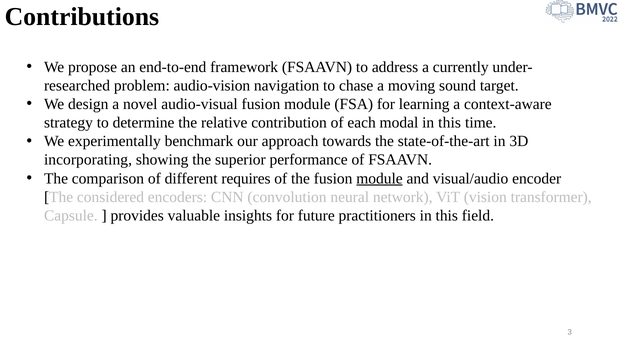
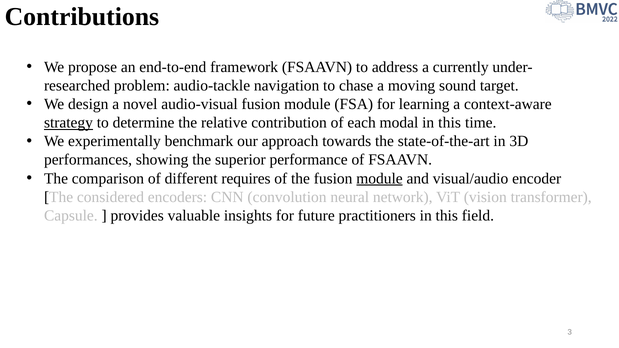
audio-vision: audio-vision -> audio-tackle
strategy underline: none -> present
incorporating: incorporating -> performances
